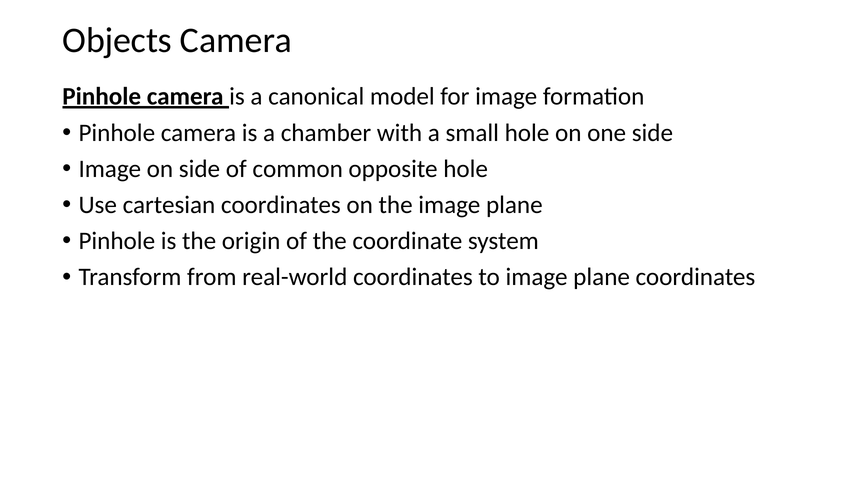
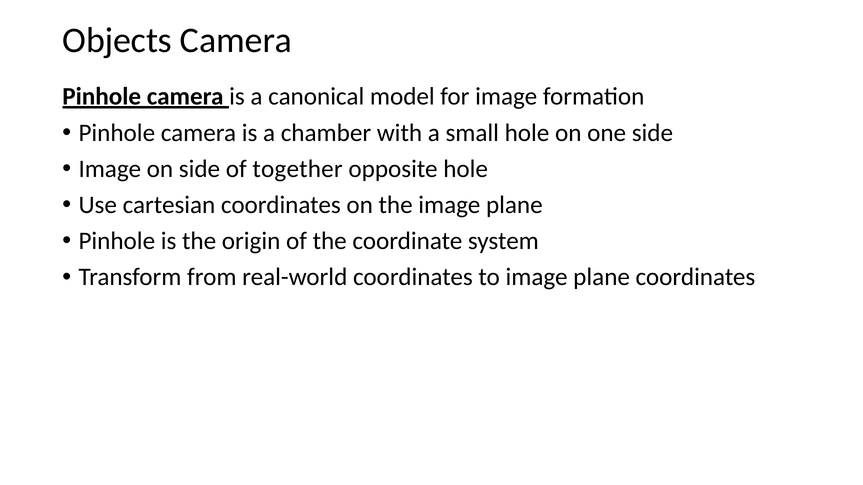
common: common -> together
